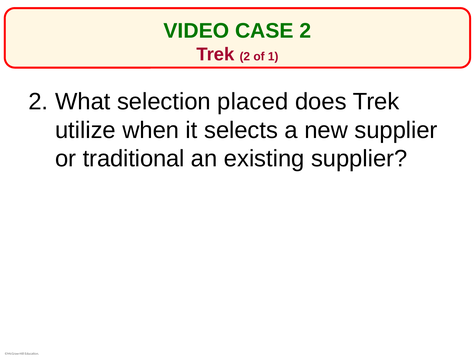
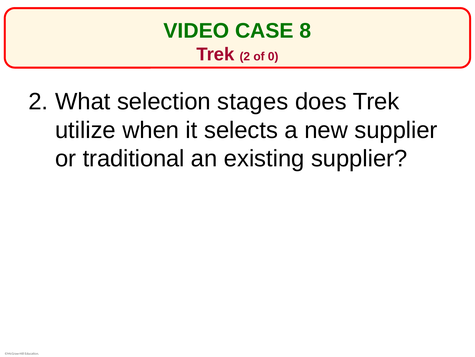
CASE 2: 2 -> 8
1: 1 -> 0
placed: placed -> stages
